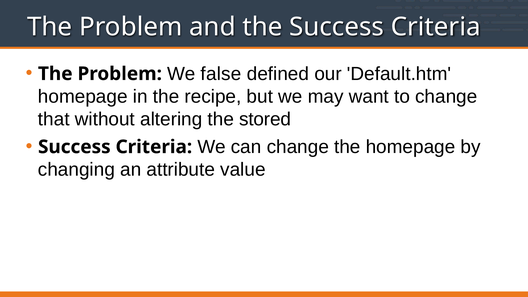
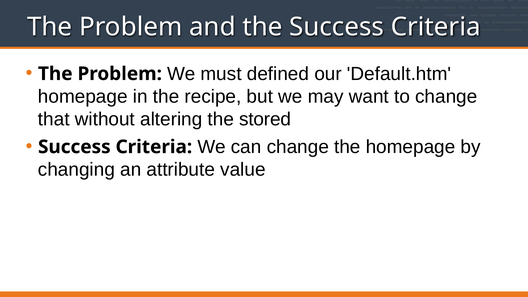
false: false -> must
